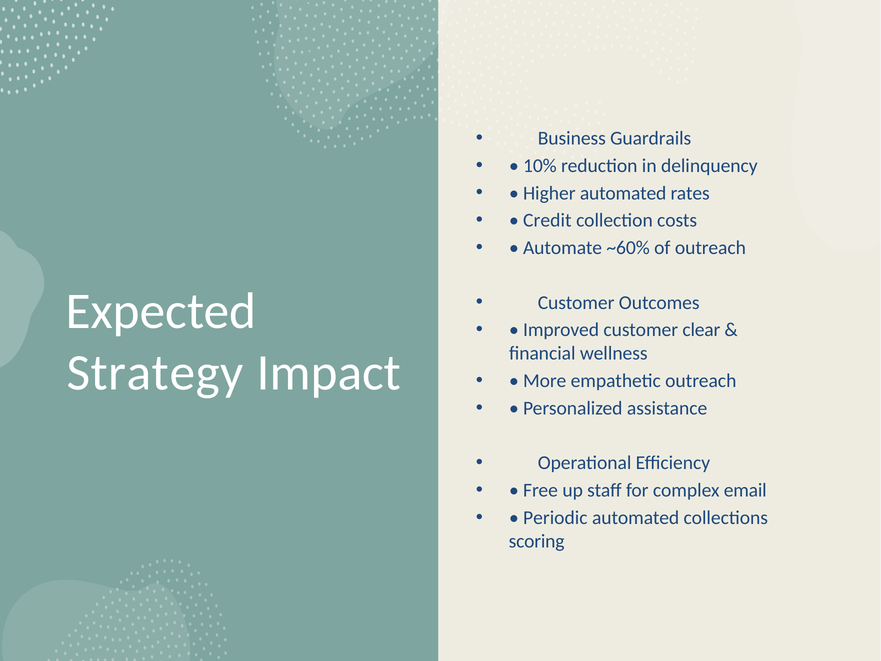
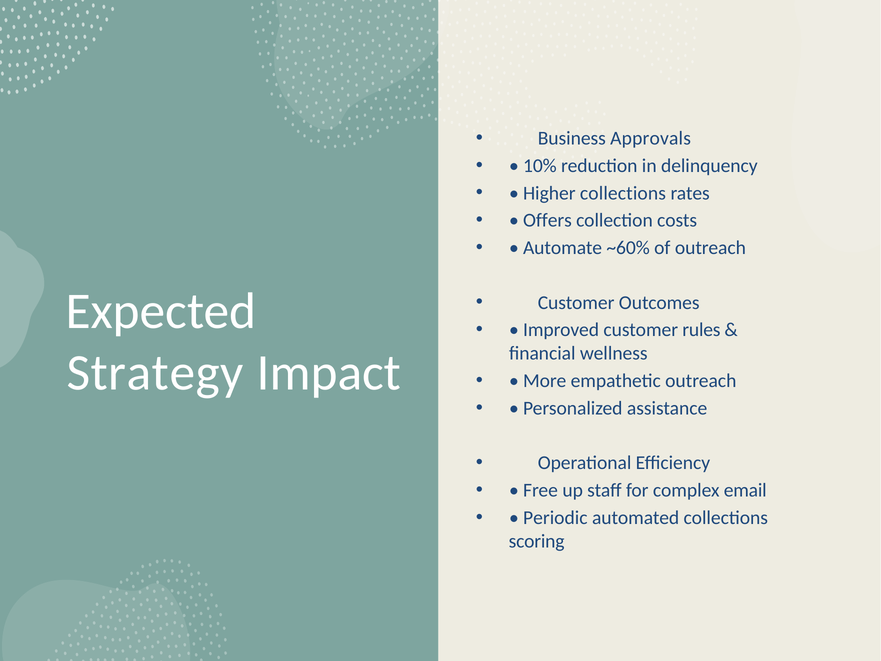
Guardrails: Guardrails -> Approvals
Higher automated: automated -> collections
Credit: Credit -> Offers
clear: clear -> rules
